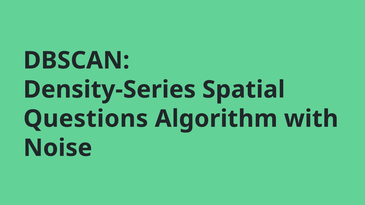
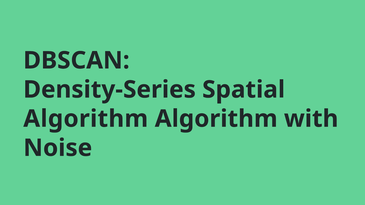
Questions at (86, 119): Questions -> Algorithm
